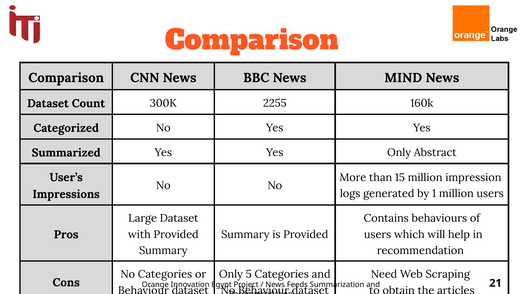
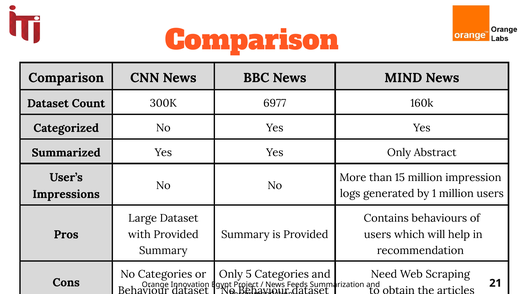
2255: 2255 -> 6977
